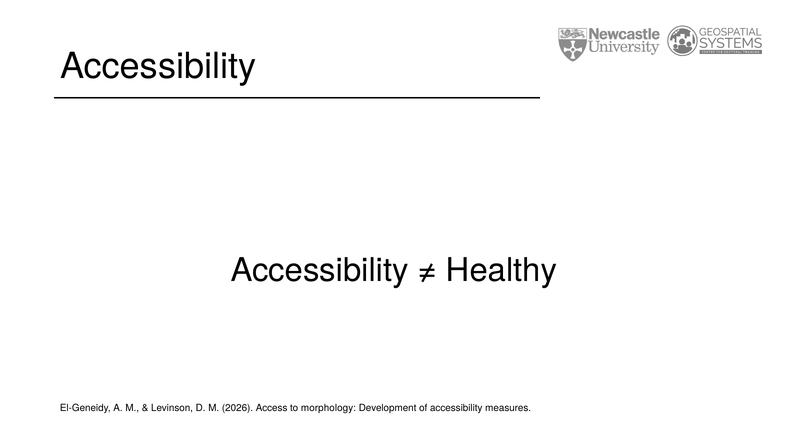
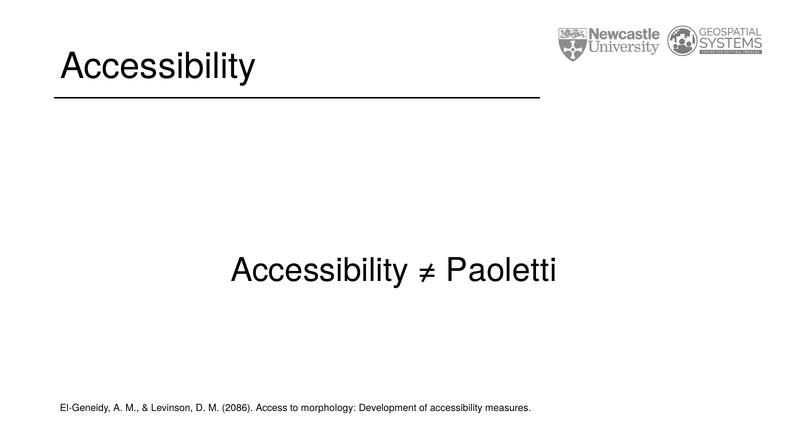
Healthy: Healthy -> Paoletti
2026: 2026 -> 2086
